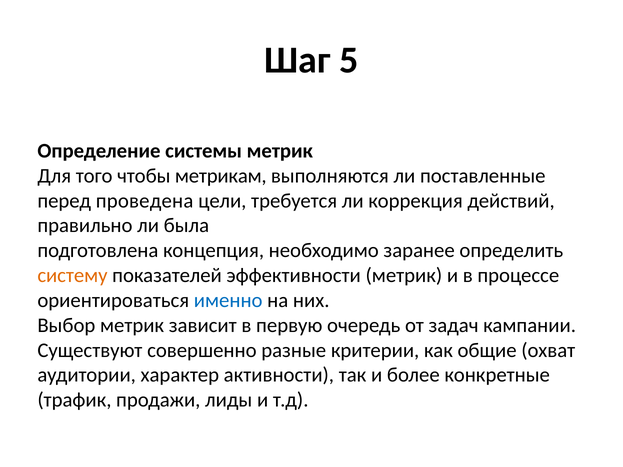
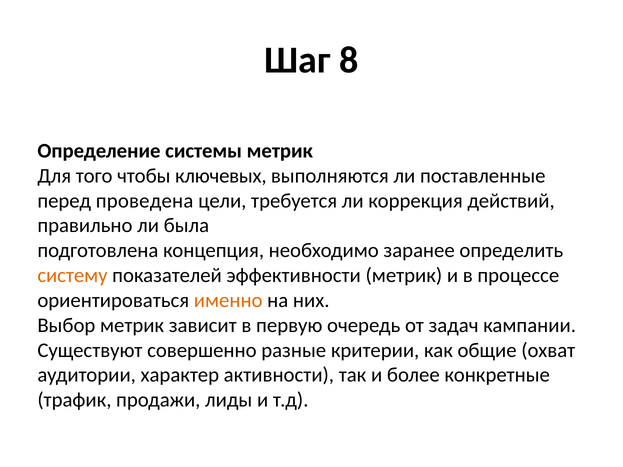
5: 5 -> 8
метрикам: метрикам -> ключевых
именно colour: blue -> orange
